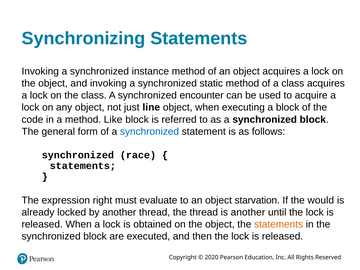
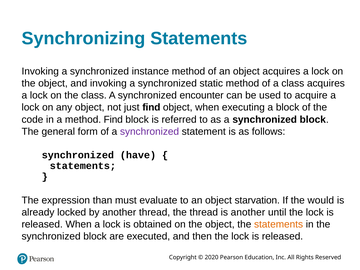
just line: line -> find
method Like: Like -> Find
synchronized at (150, 131) colour: blue -> purple
race: race -> have
right: right -> than
